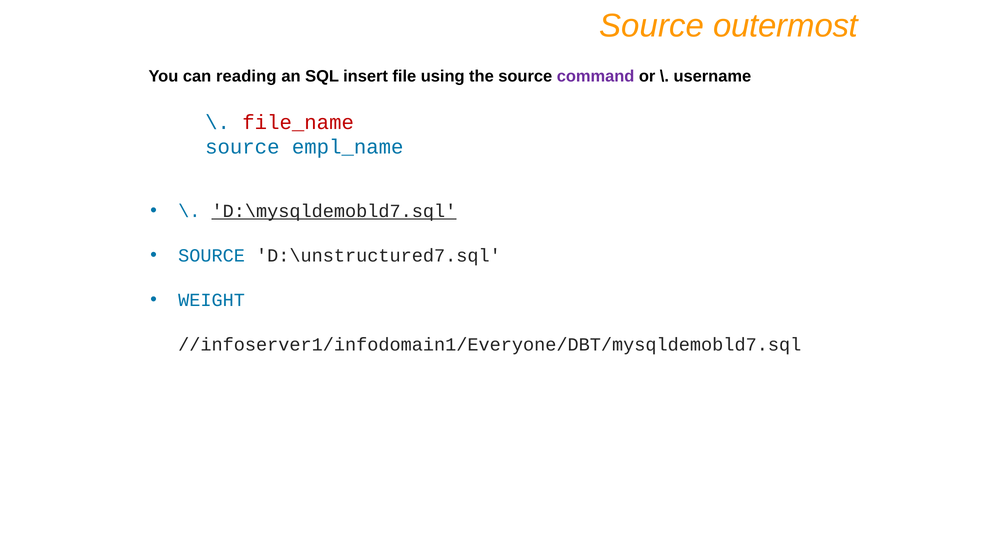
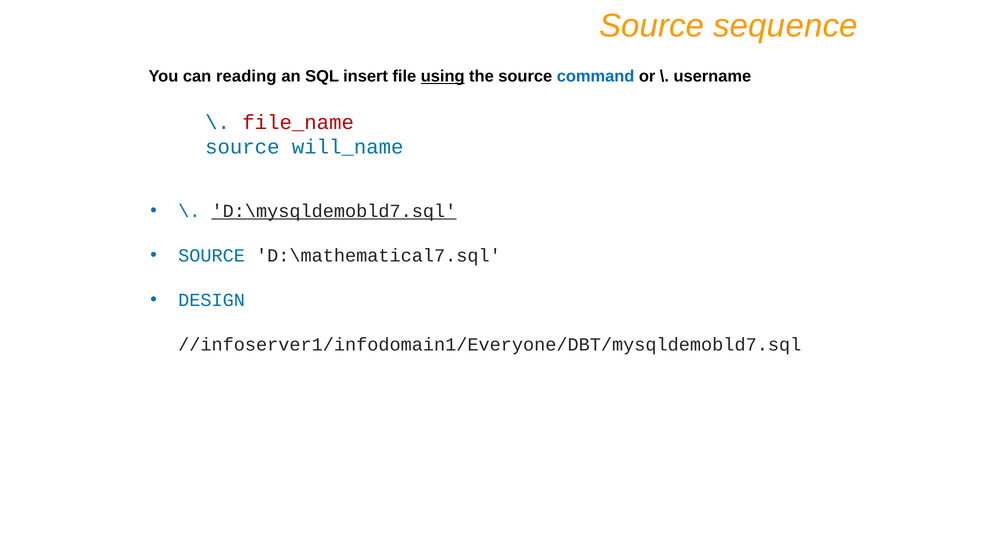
outermost: outermost -> sequence
using underline: none -> present
command colour: purple -> blue
empl_name: empl_name -> will_name
D:\unstructured7.sql: D:\unstructured7.sql -> D:\mathematical7.sql
WEIGHT: WEIGHT -> DESIGN
